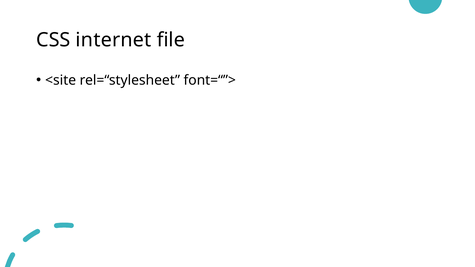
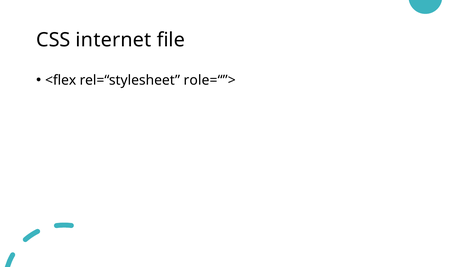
<site: <site -> <flex
font=“”>: font=“”> -> role=“”>
